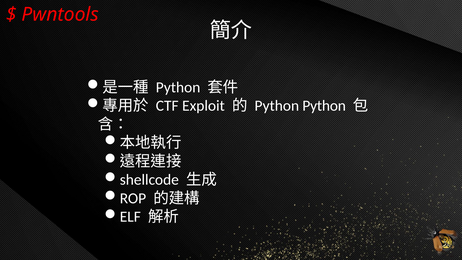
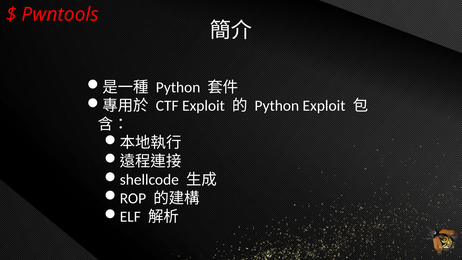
Python Python: Python -> Exploit
